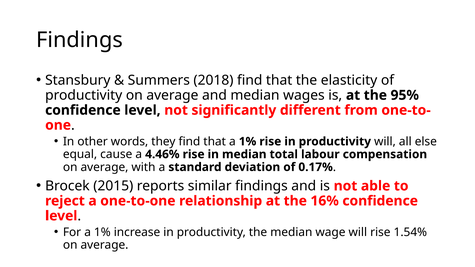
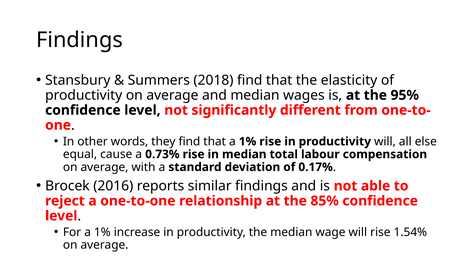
4.46%: 4.46% -> 0.73%
2015: 2015 -> 2016
16%: 16% -> 85%
